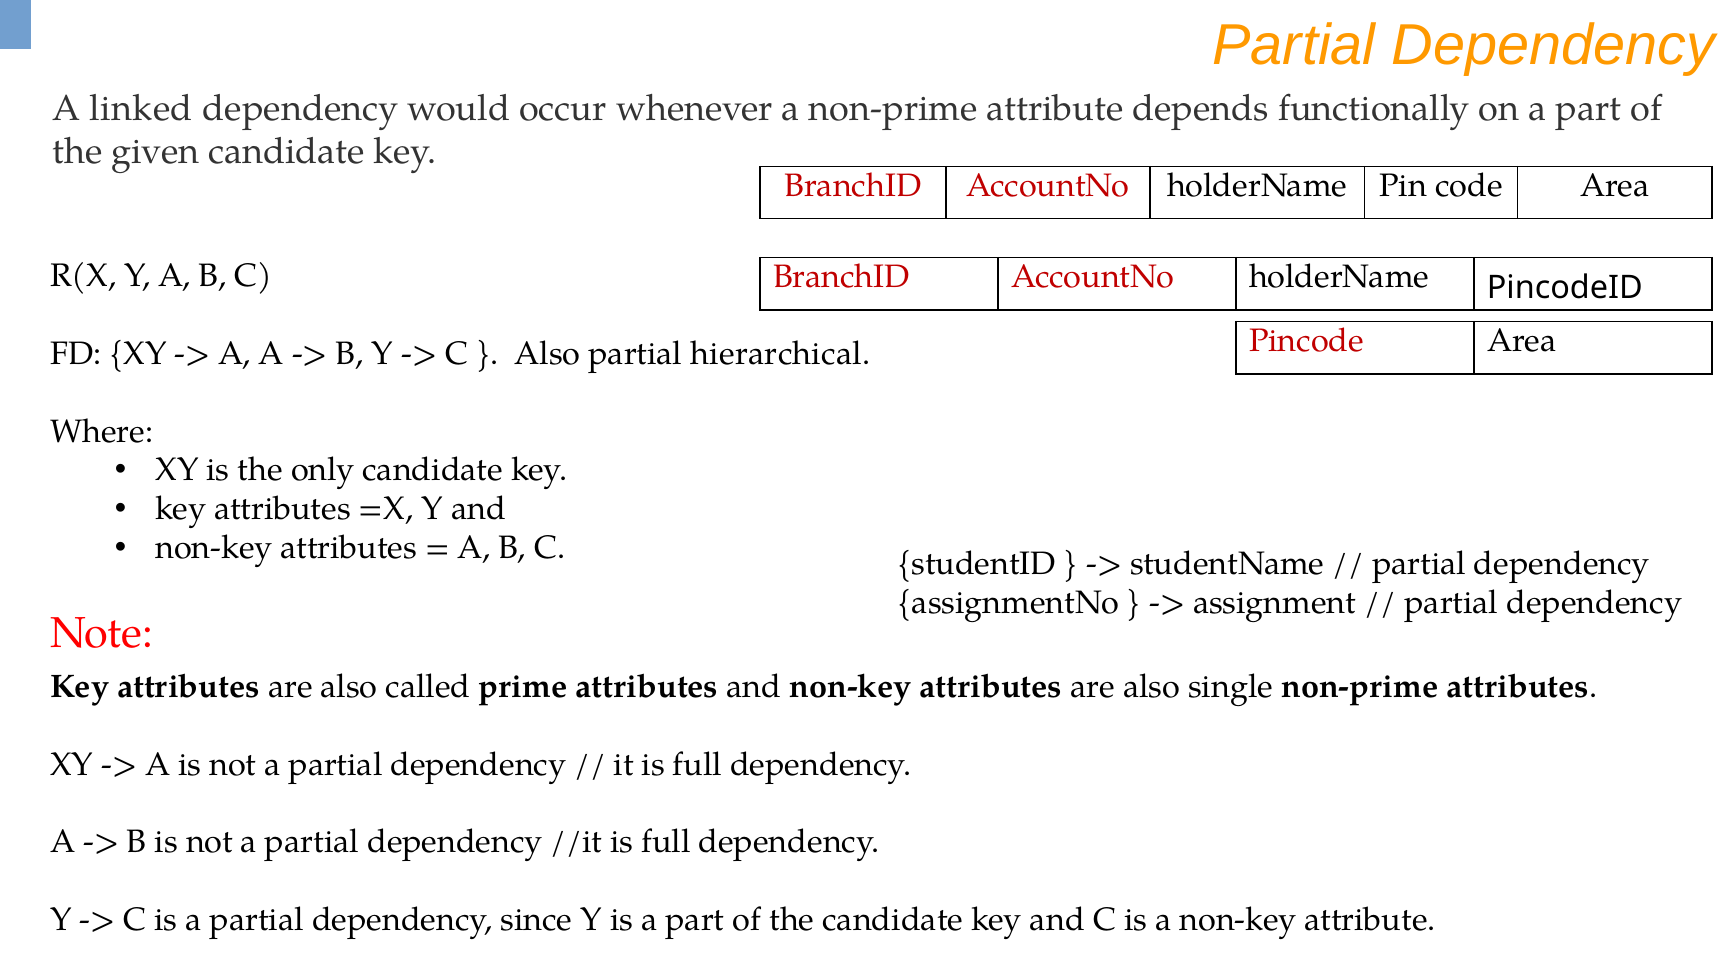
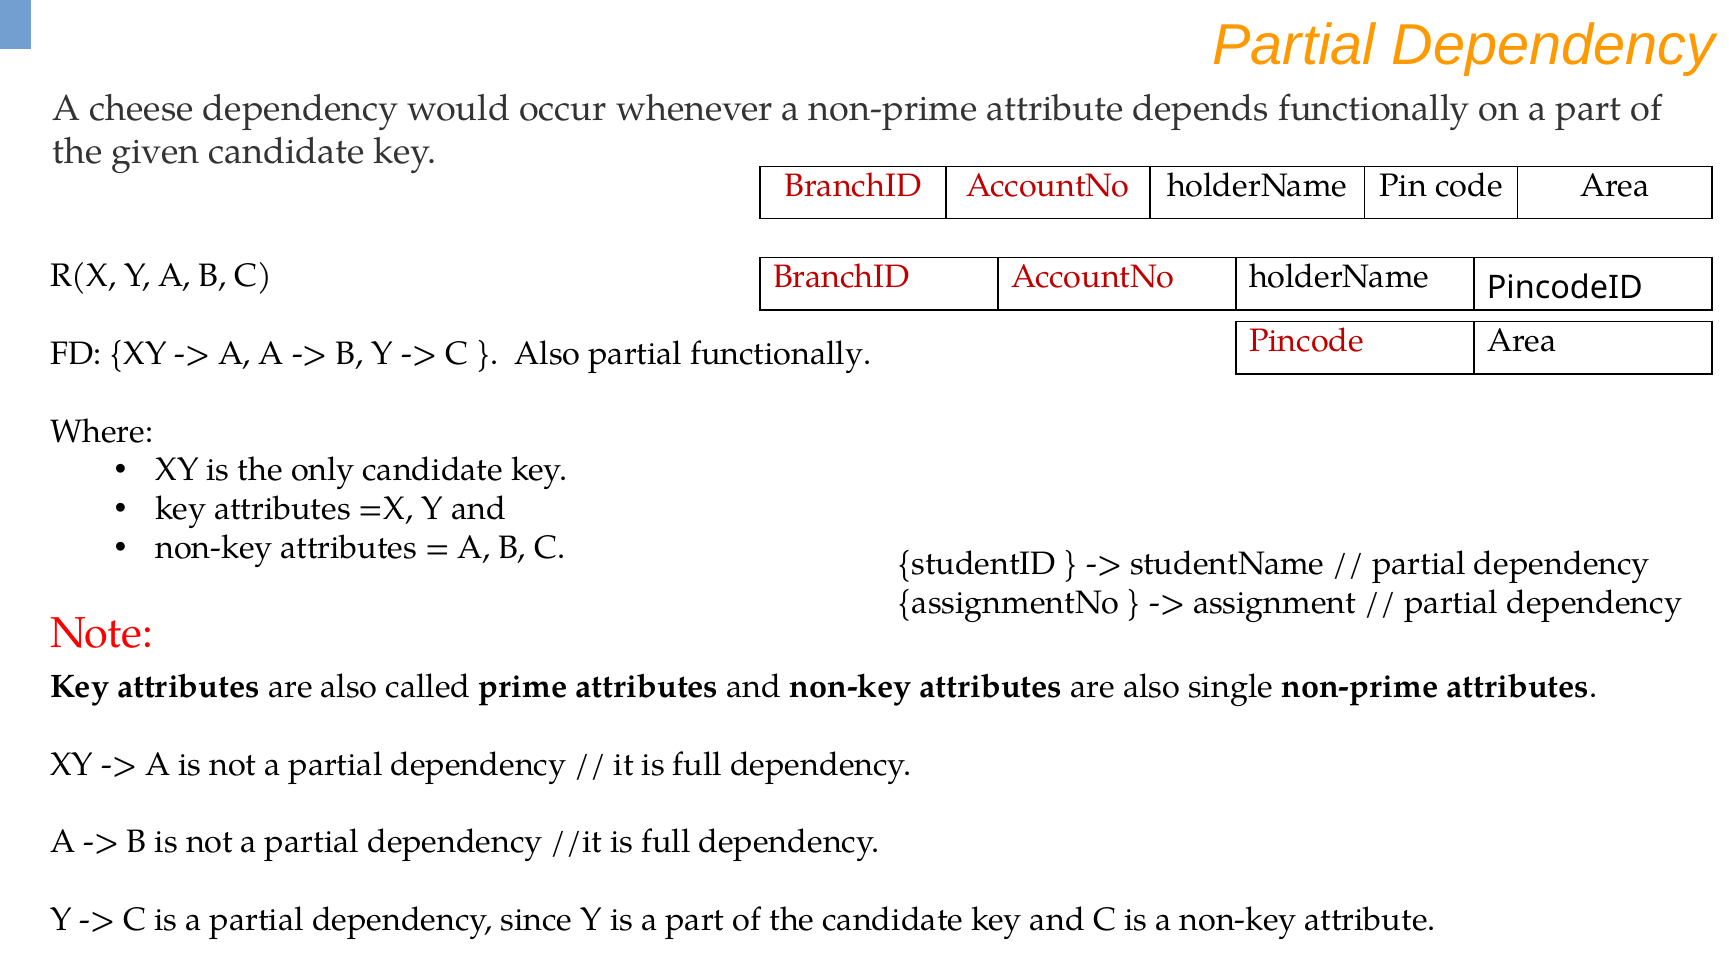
linked: linked -> cheese
partial hierarchical: hierarchical -> functionally
